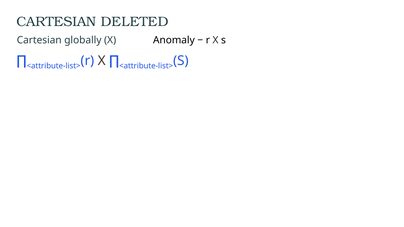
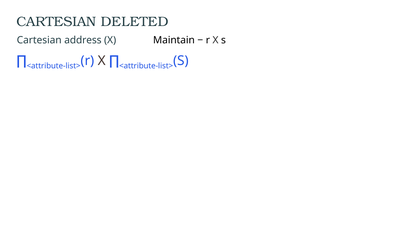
globally: globally -> address
Anomaly: Anomaly -> Maintain
